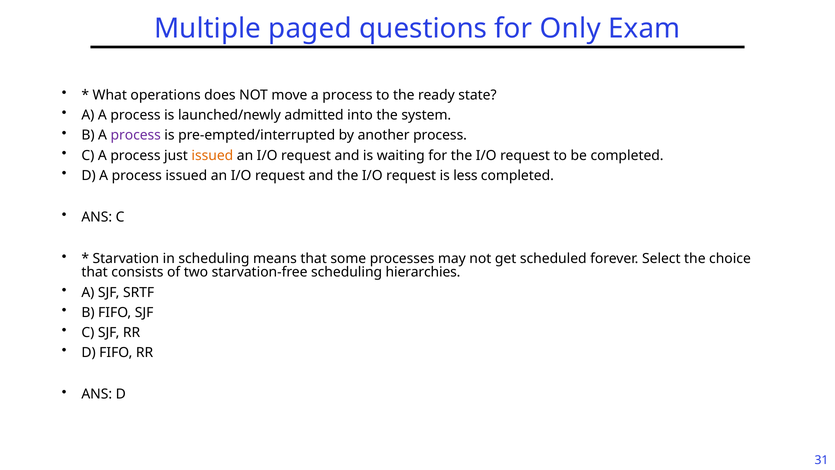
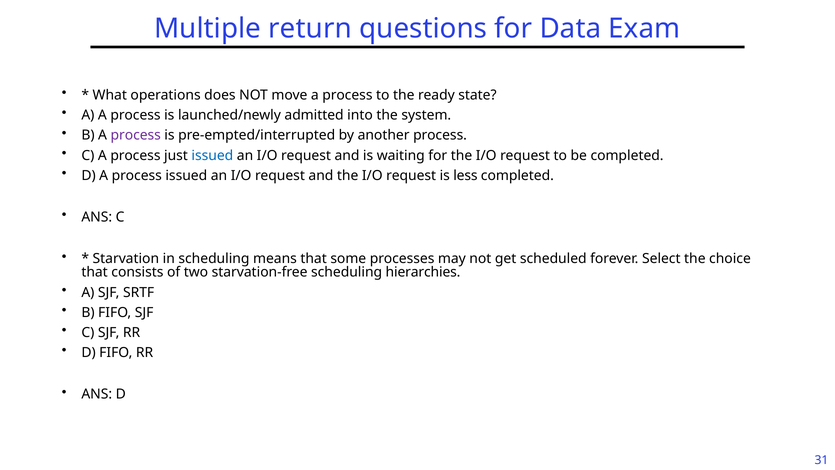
paged: paged -> return
Only: Only -> Data
issued at (212, 155) colour: orange -> blue
